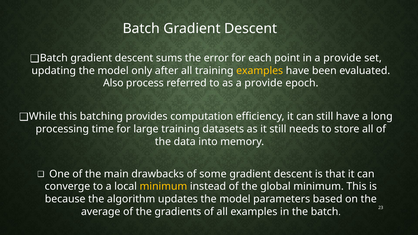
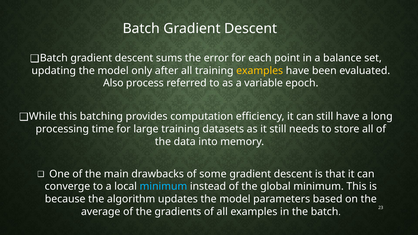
in a provide: provide -> balance
as a provide: provide -> variable
minimum at (163, 187) colour: yellow -> light blue
